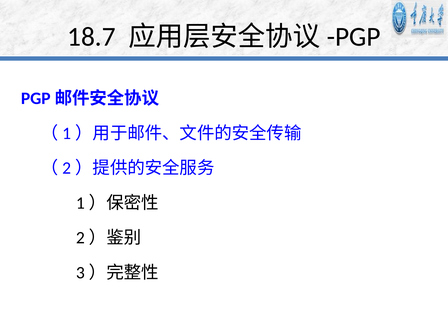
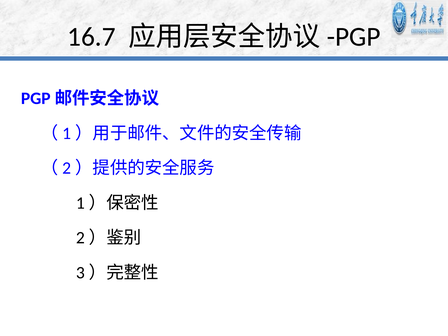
18.7: 18.7 -> 16.7
